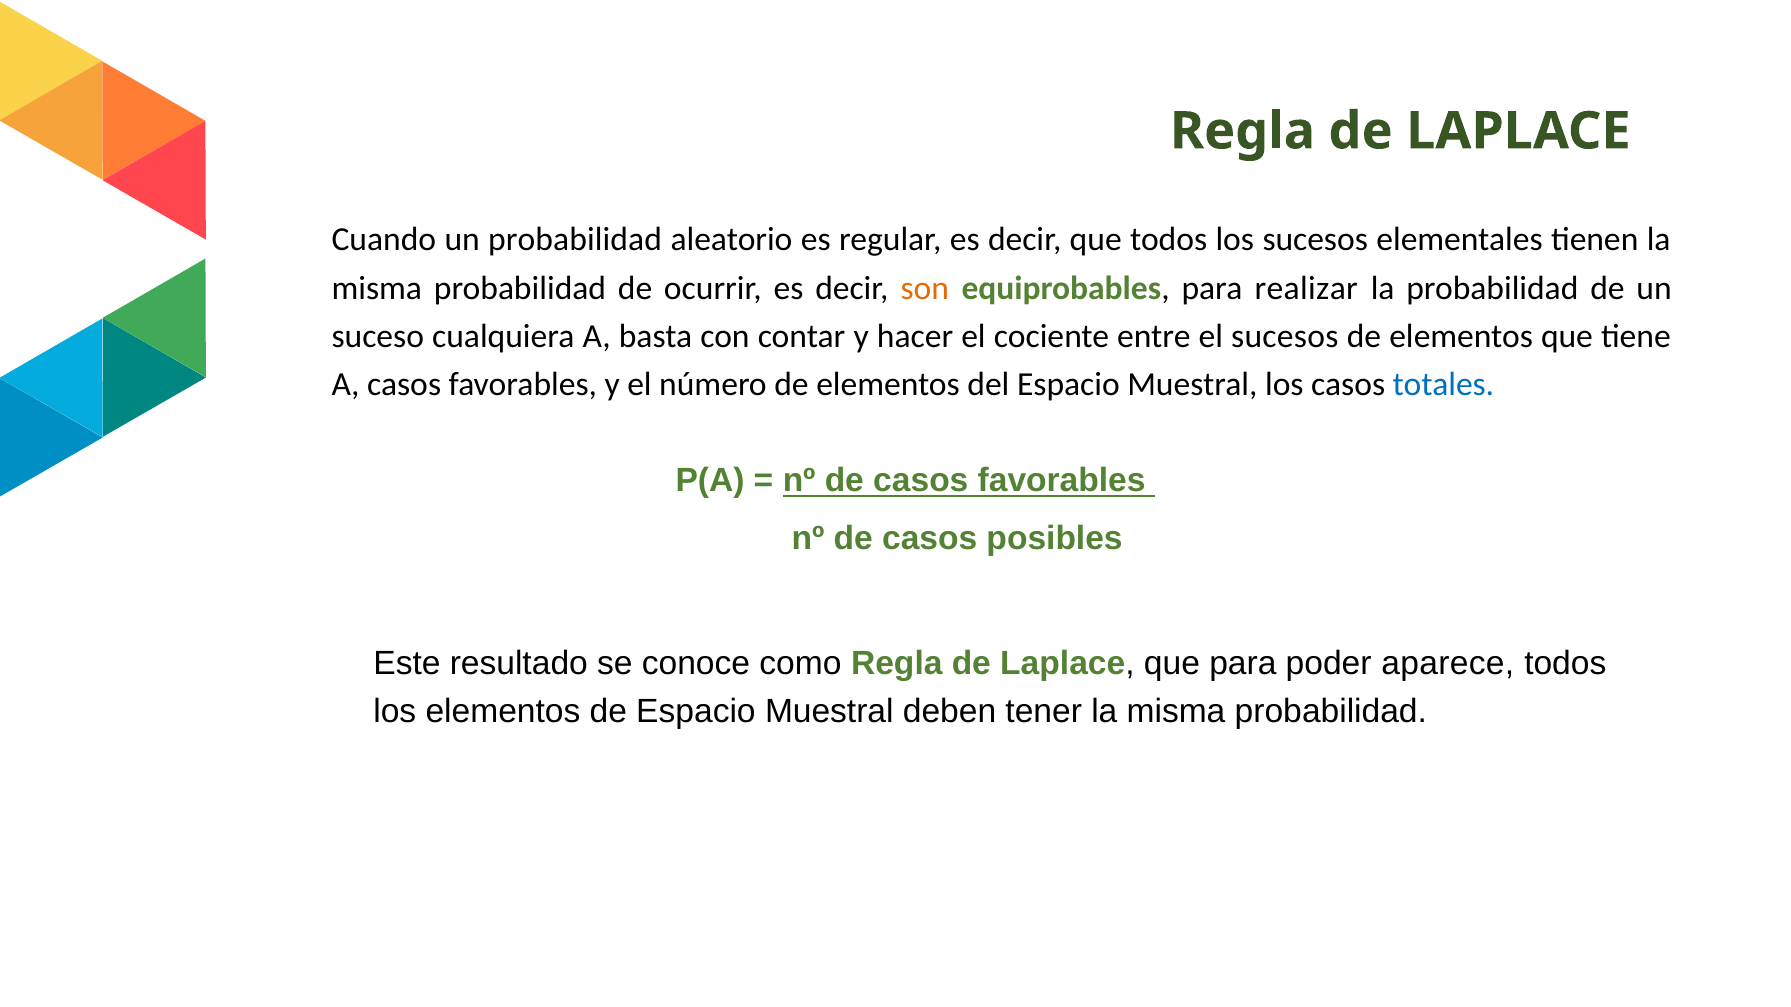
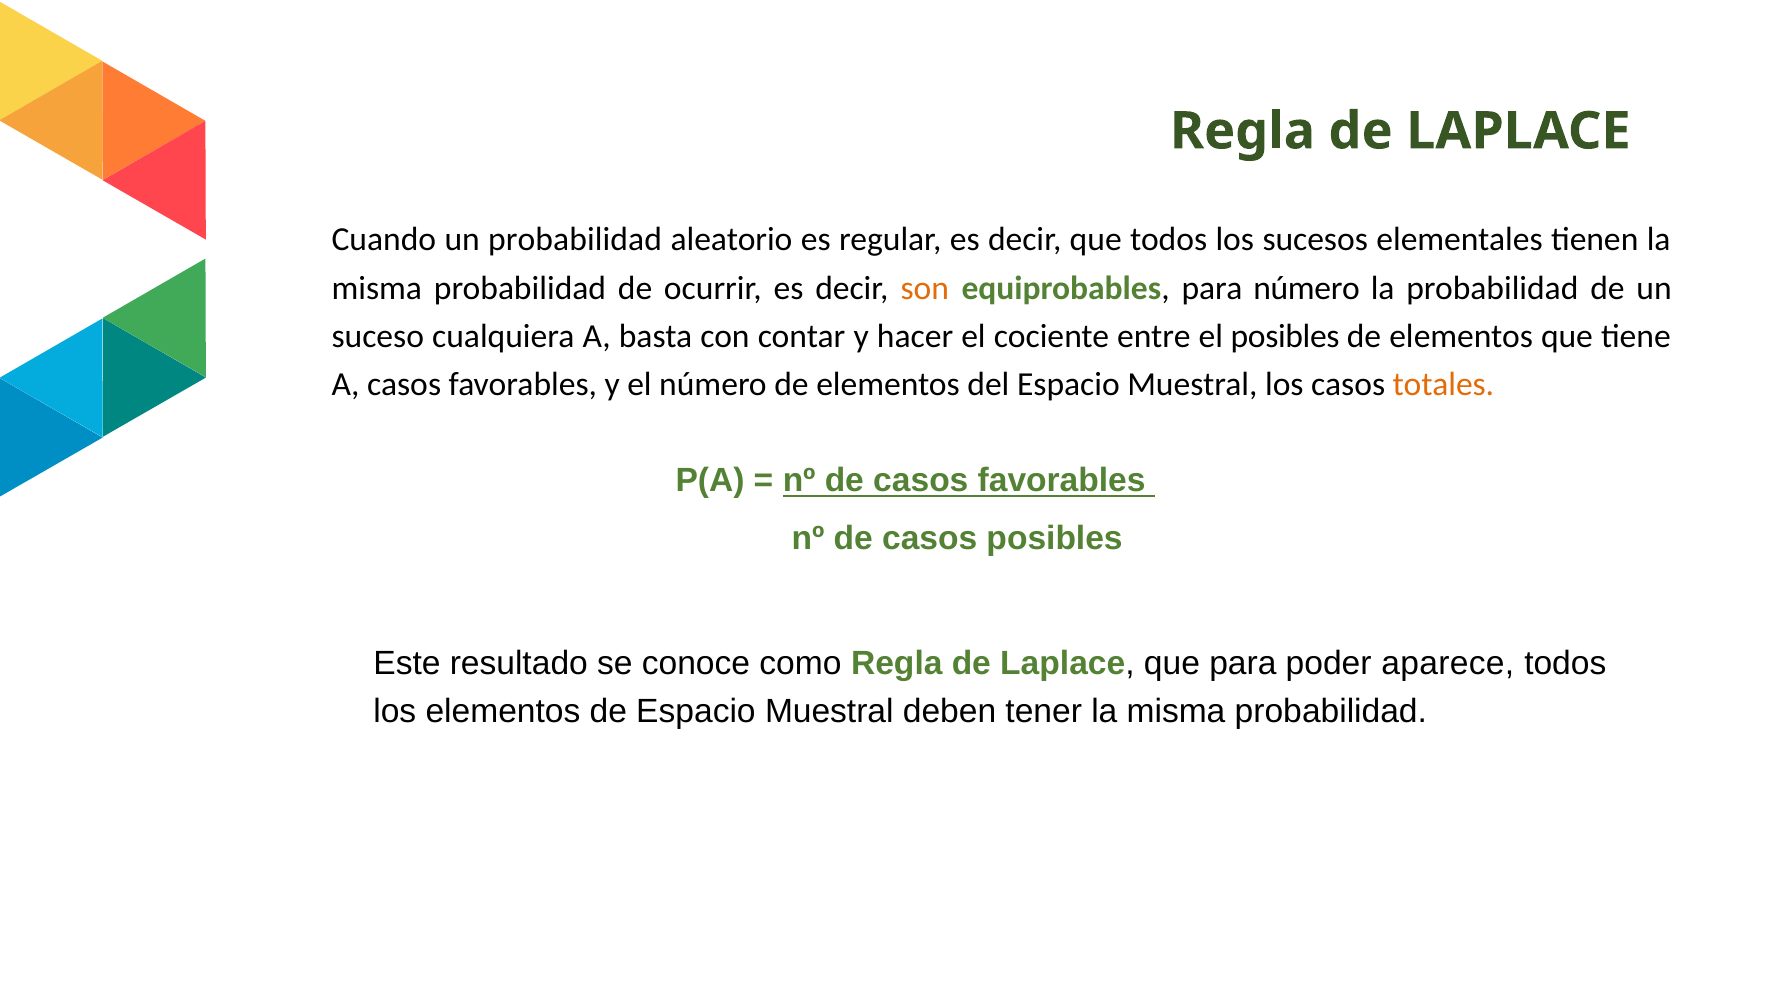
para realizar: realizar -> número
el sucesos: sucesos -> posibles
totales colour: blue -> orange
